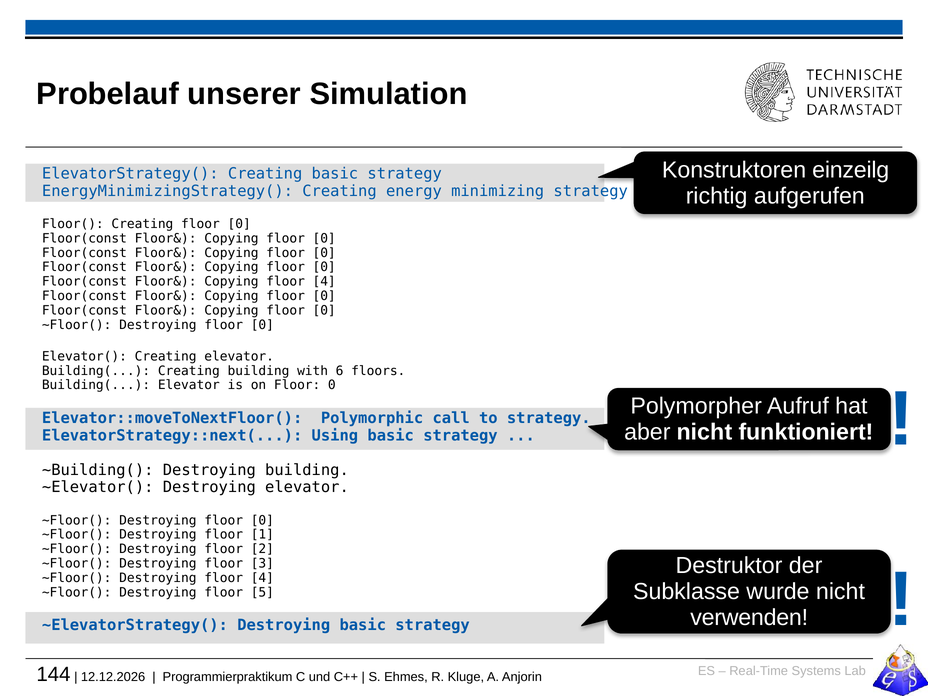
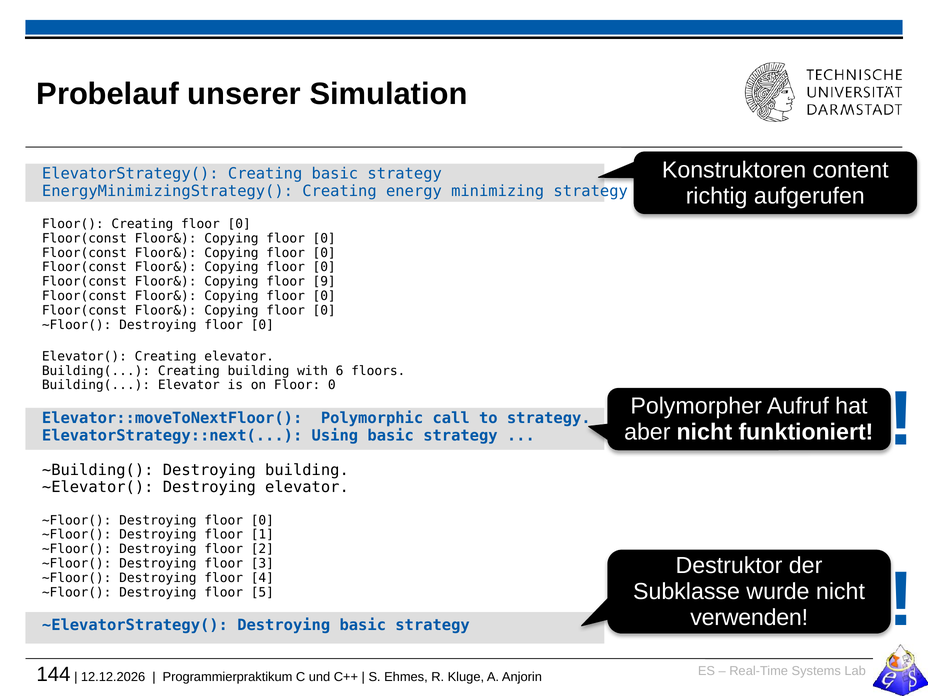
einzeilg: einzeilg -> content
Copying floor 4: 4 -> 9
